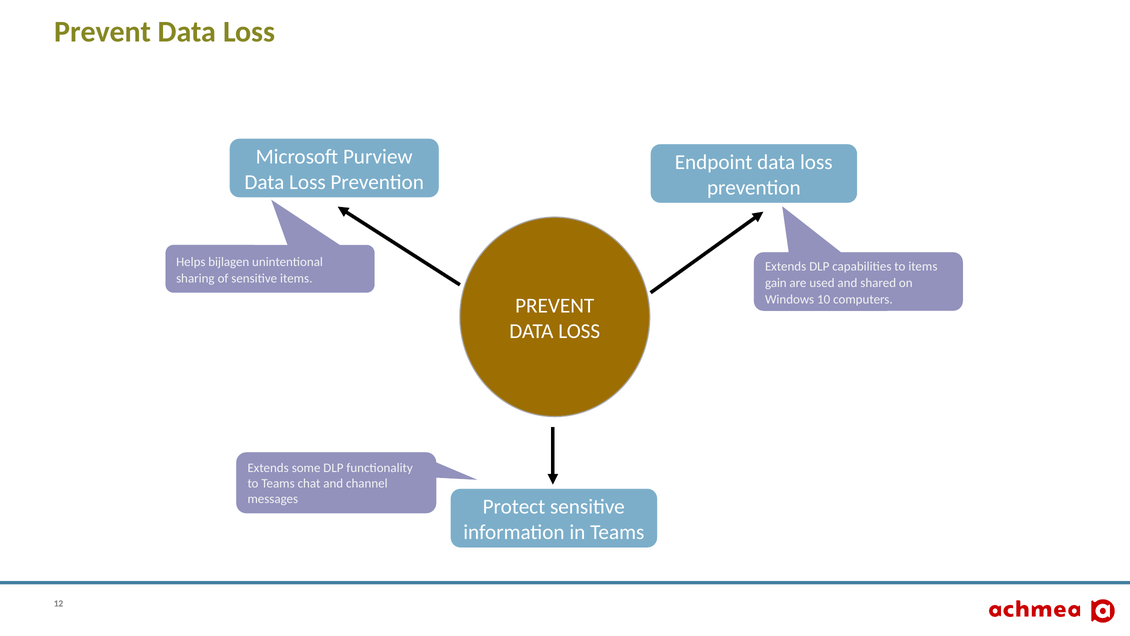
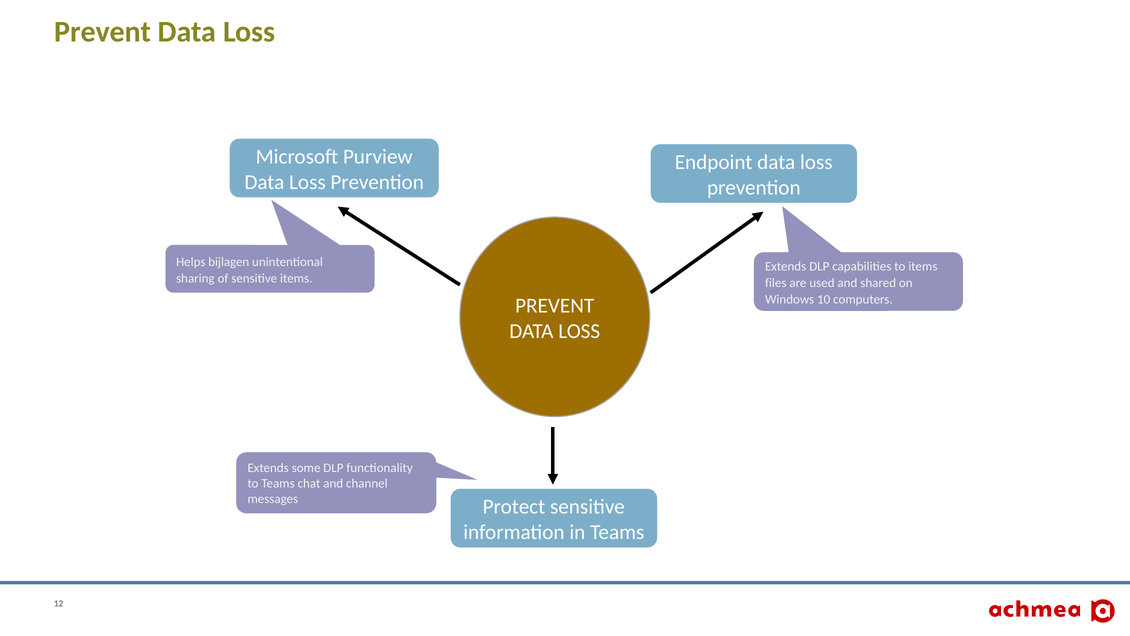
gain: gain -> files
